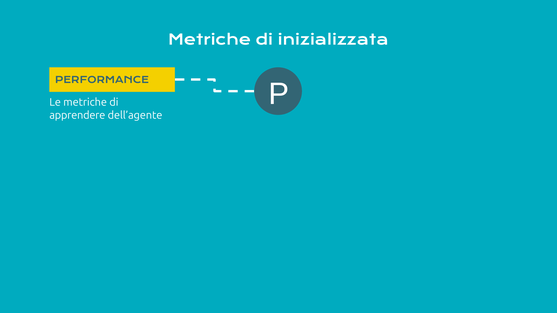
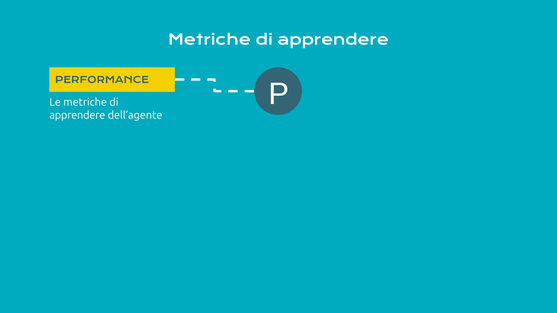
inizializzata at (333, 40): inizializzata -> apprendere
